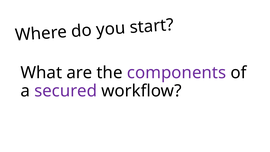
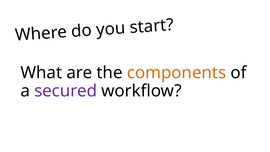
components colour: purple -> orange
